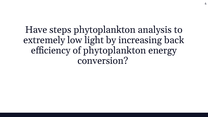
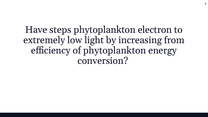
analysis: analysis -> electron
back: back -> from
